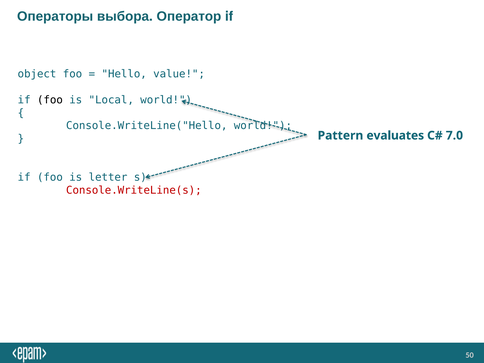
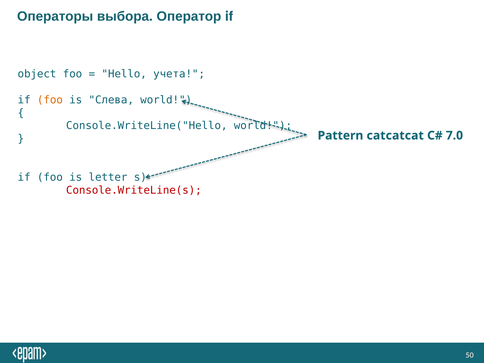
value: value -> учета
foo at (50, 100) colour: black -> orange
Local: Local -> Слева
evaluates: evaluates -> catcatcat
